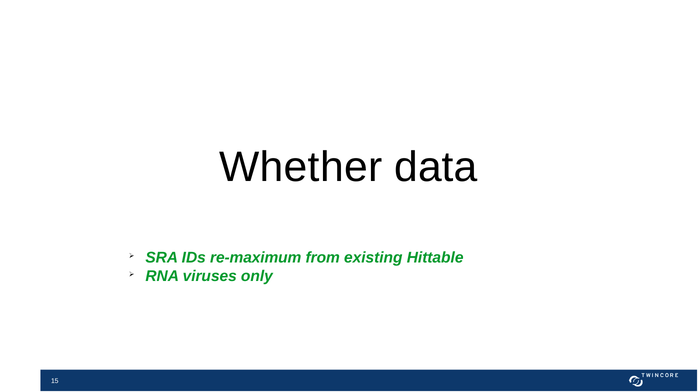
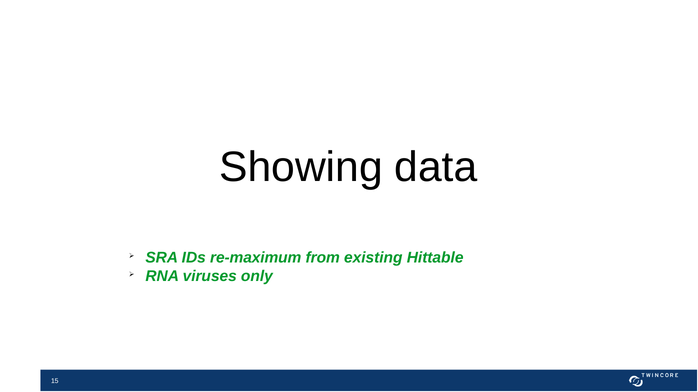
Whether: Whether -> Showing
